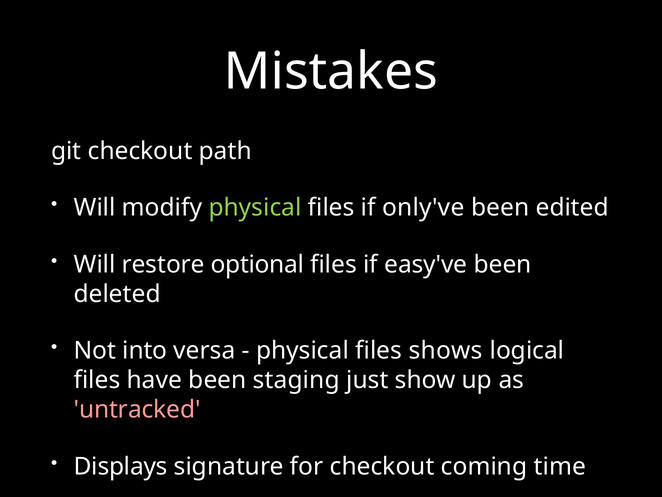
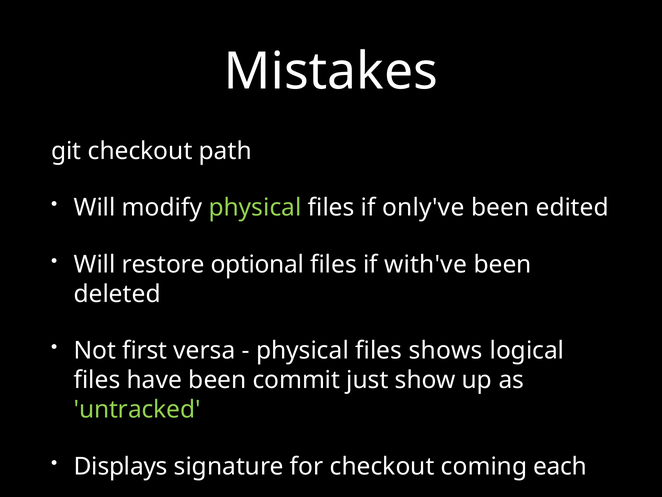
easy've: easy've -> with've
into: into -> first
staging: staging -> commit
untracked colour: pink -> light green
time: time -> each
